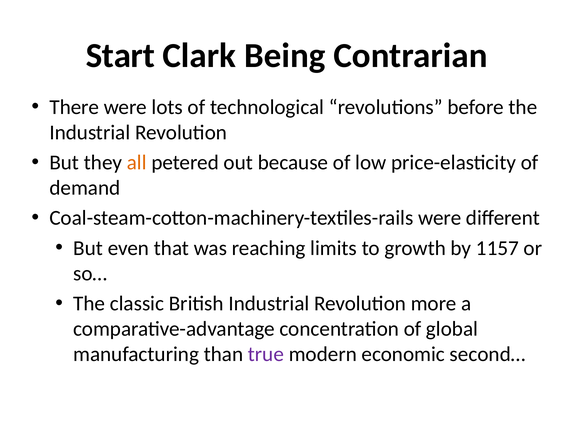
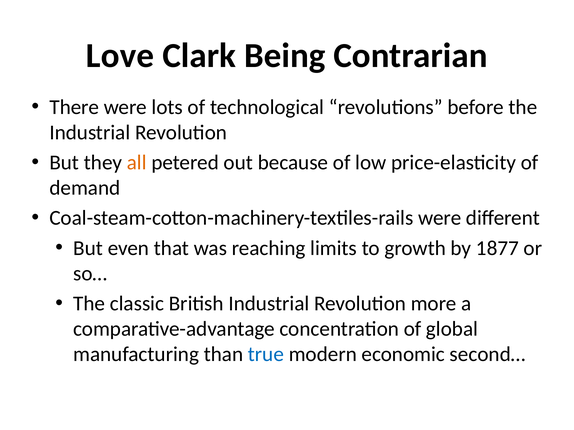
Start: Start -> Love
1157: 1157 -> 1877
true colour: purple -> blue
